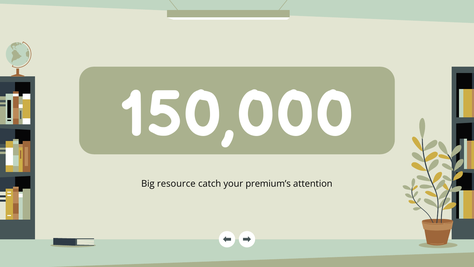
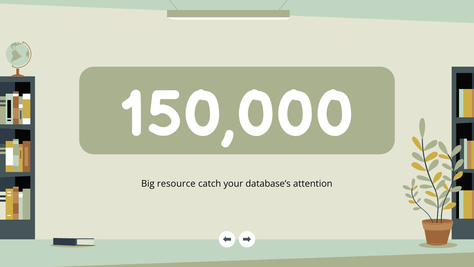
premium’s: premium’s -> database’s
